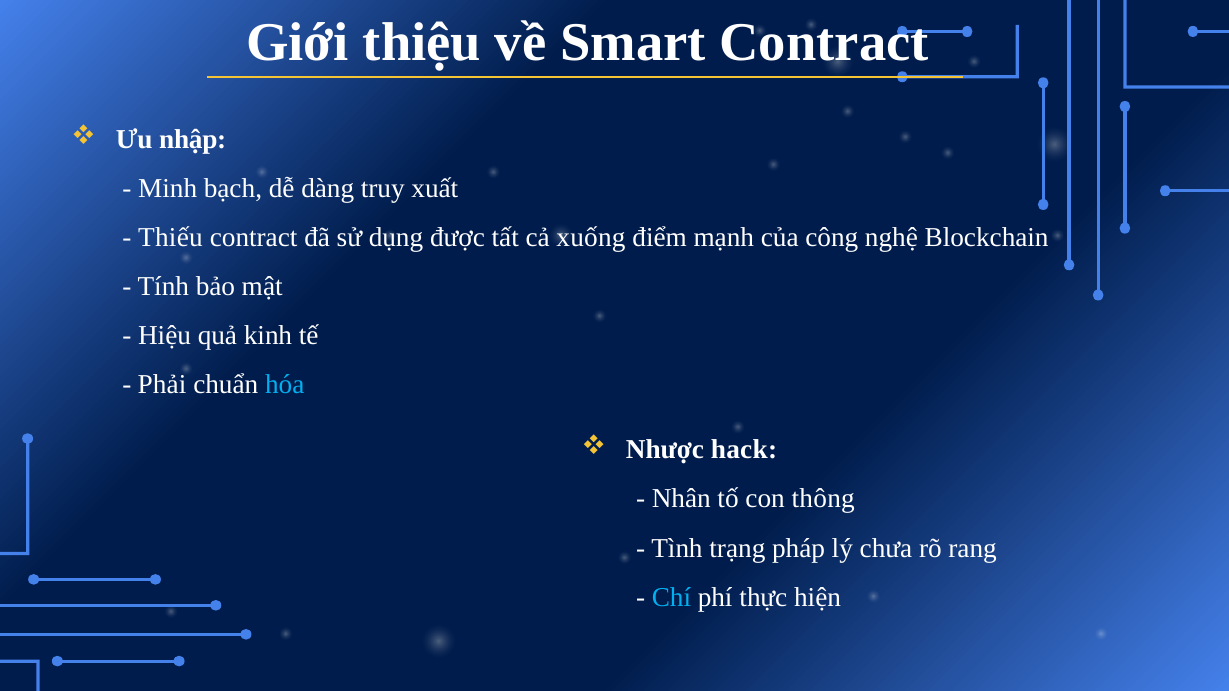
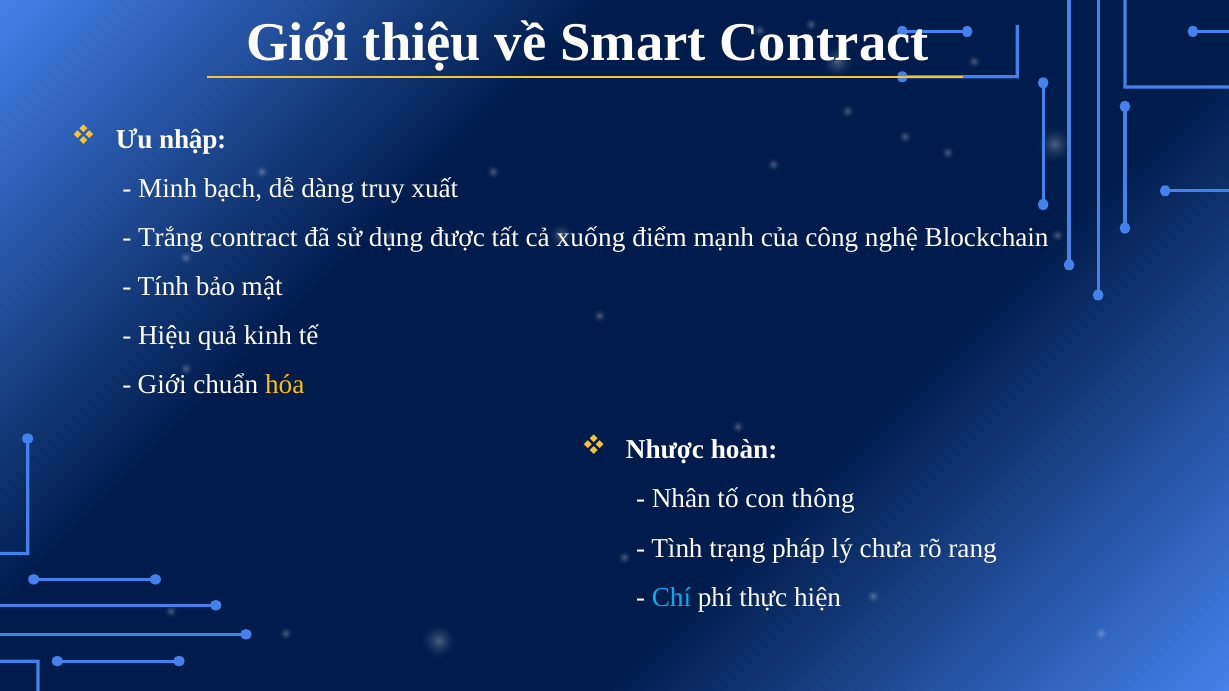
Thiếu: Thiếu -> Trắng
Phải at (162, 385): Phải -> Giới
hóa colour: light blue -> yellow
hack: hack -> hoàn
